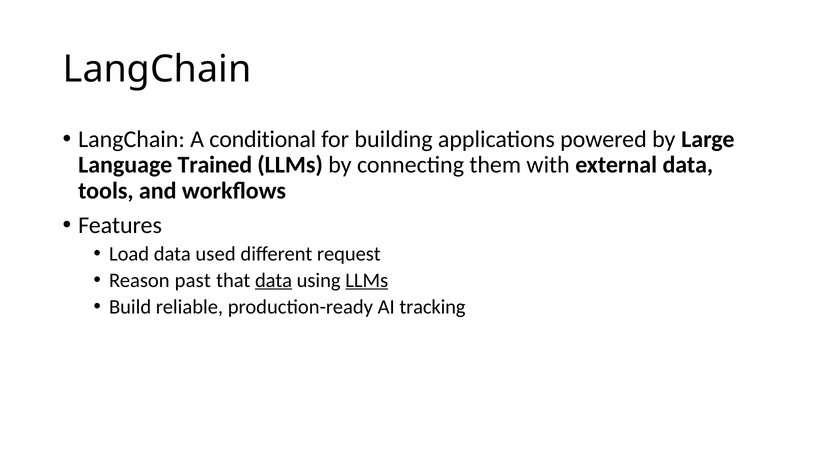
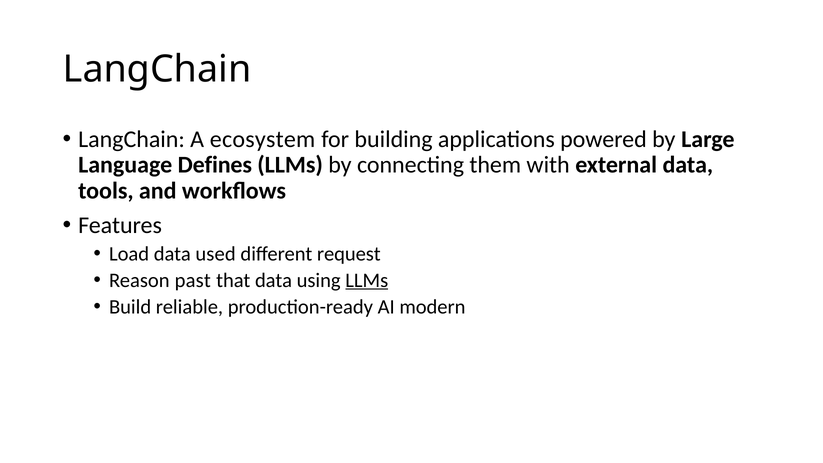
conditional: conditional -> ecosystem
Trained: Trained -> Defines
data at (274, 280) underline: present -> none
tracking: tracking -> modern
